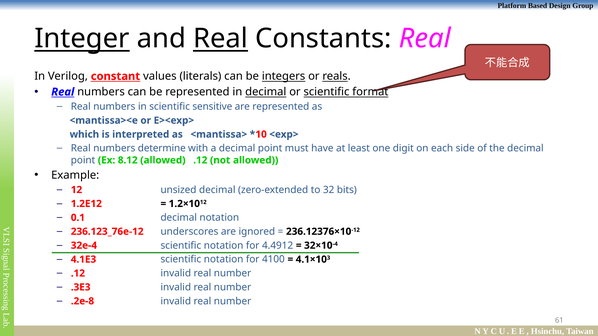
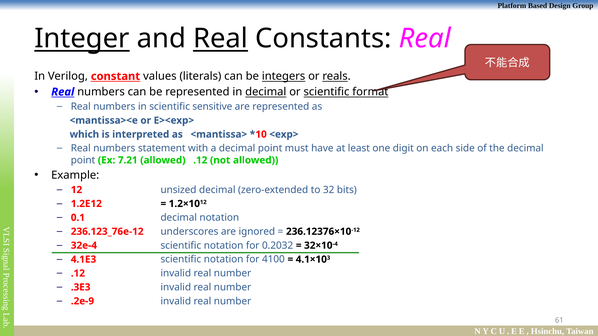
determine: determine -> statement
8.12: 8.12 -> 7.21
4.4912: 4.4912 -> 0.2032
.2e-8: .2e-8 -> .2e-9
